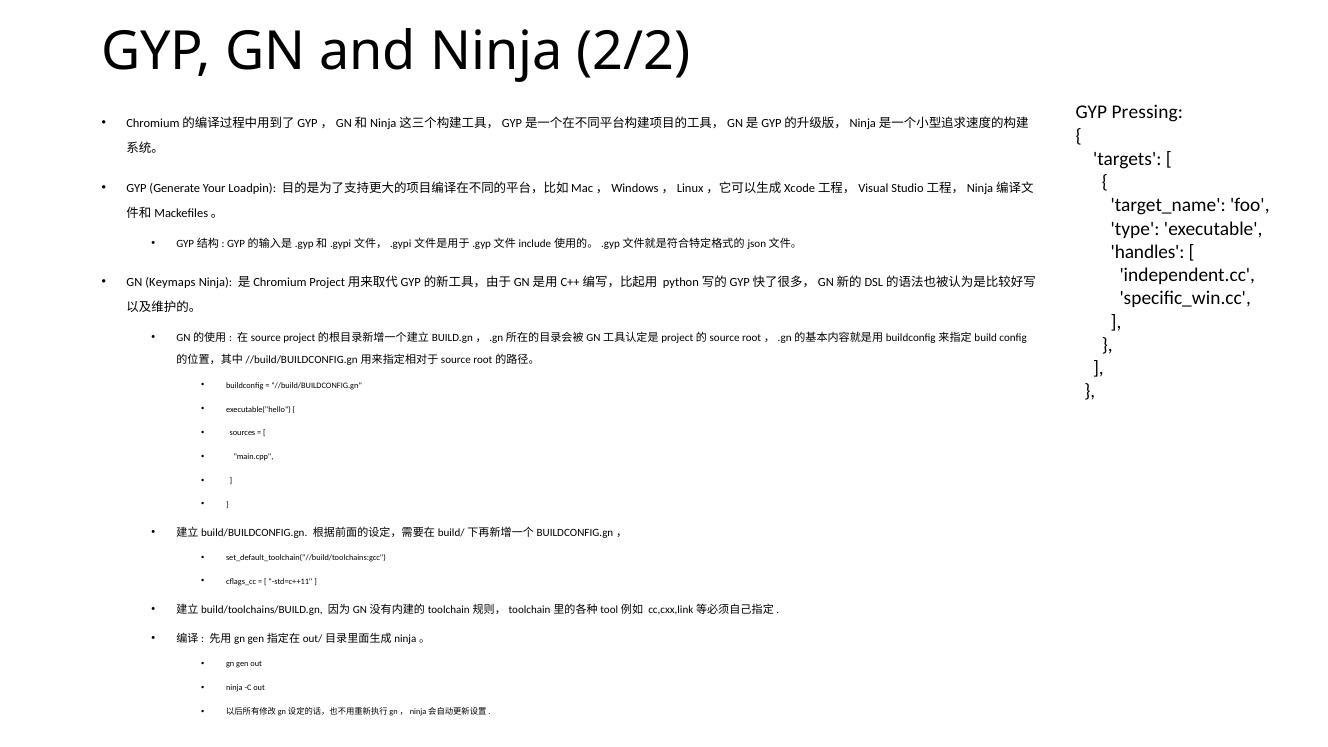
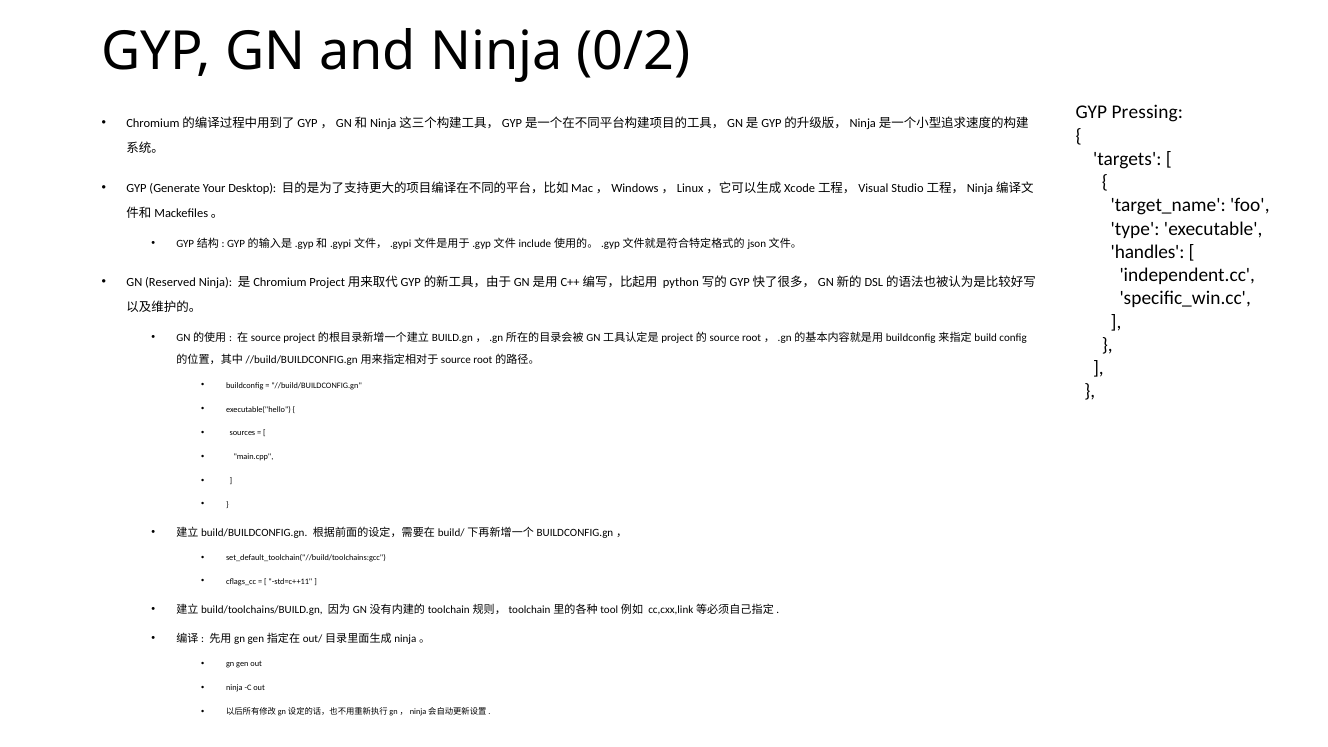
2/2: 2/2 -> 0/2
Loadpin: Loadpin -> Desktop
Keymaps: Keymaps -> Reserved
